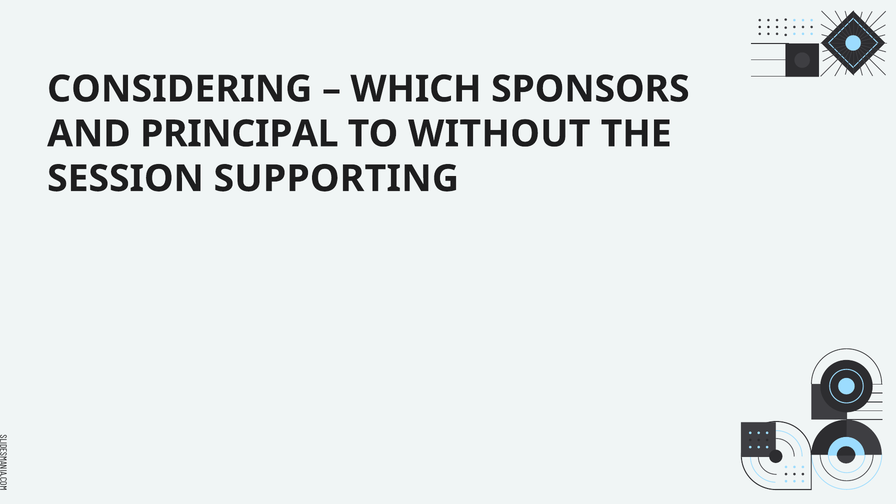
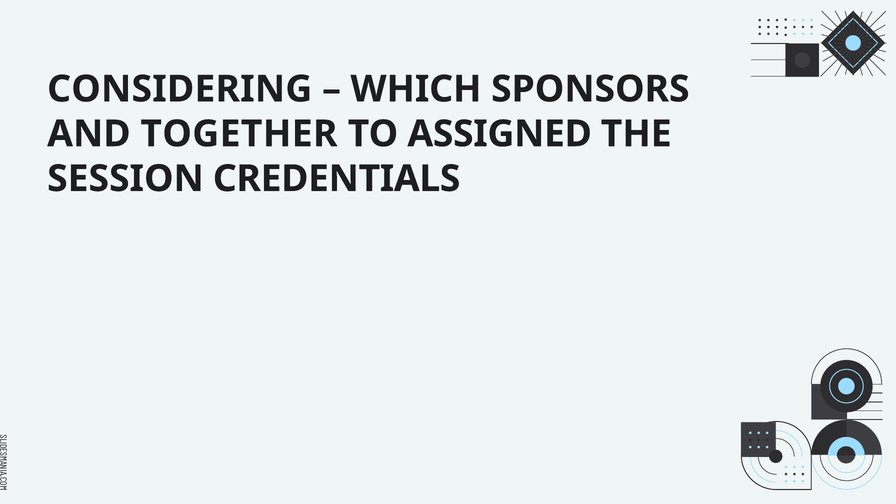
PRINCIPAL: PRINCIPAL -> TOGETHER
WITHOUT: WITHOUT -> ASSIGNED
SUPPORTING: SUPPORTING -> CREDENTIALS
